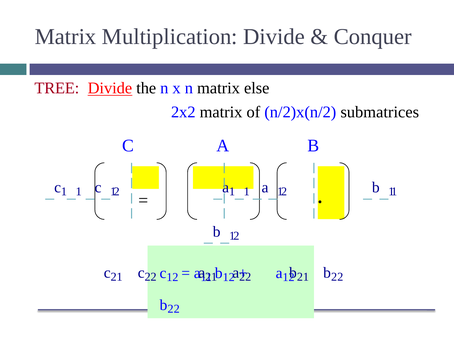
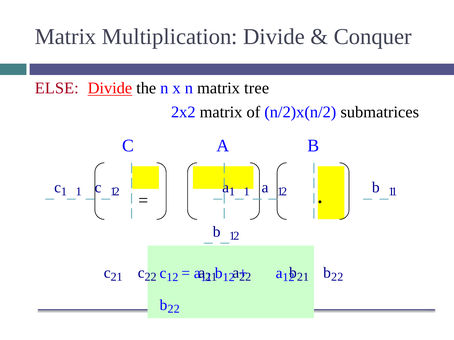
TREE: TREE -> ELSE
else: else -> tree
